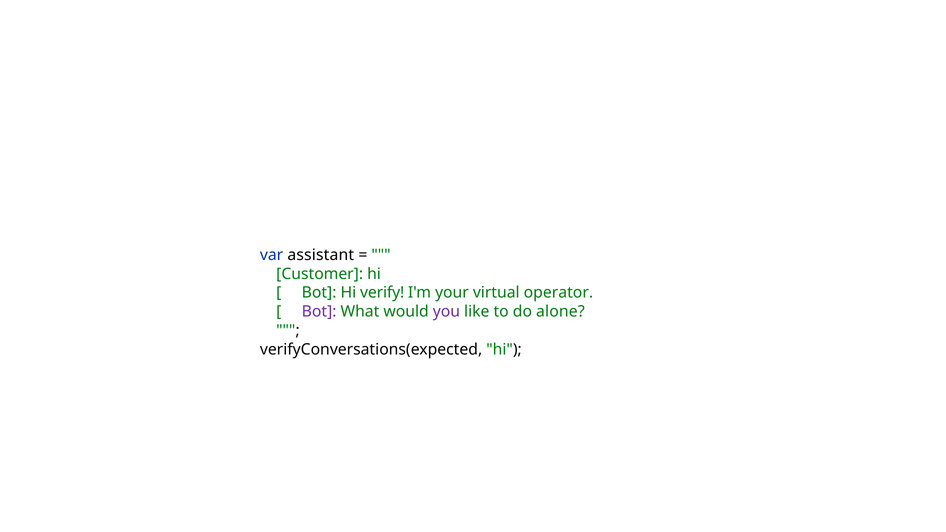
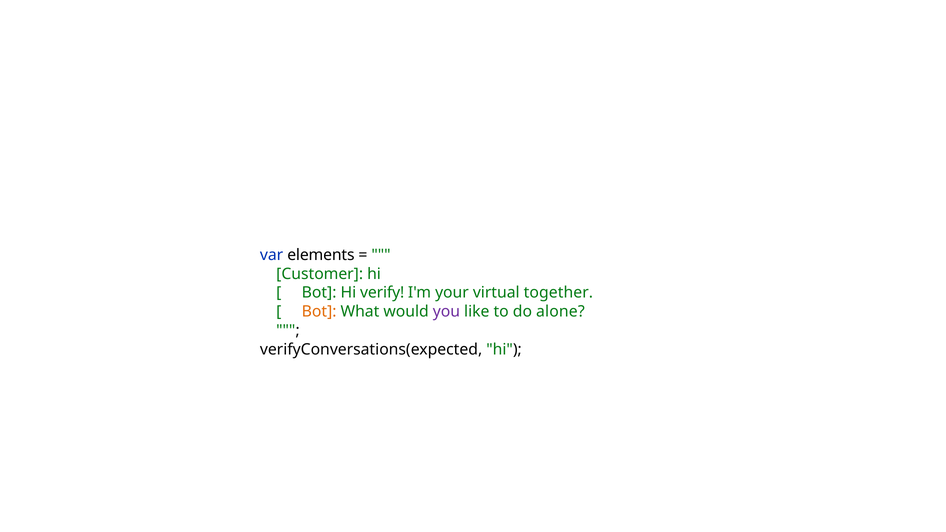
assistant: assistant -> elements
operator: operator -> together
Bot at (319, 312) colour: purple -> orange
